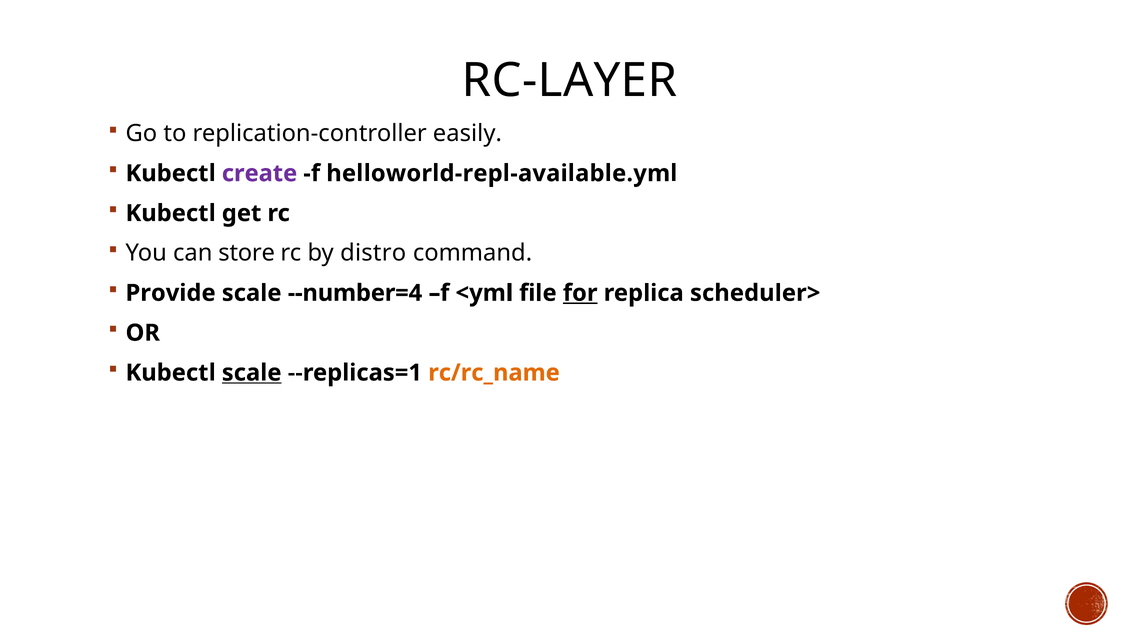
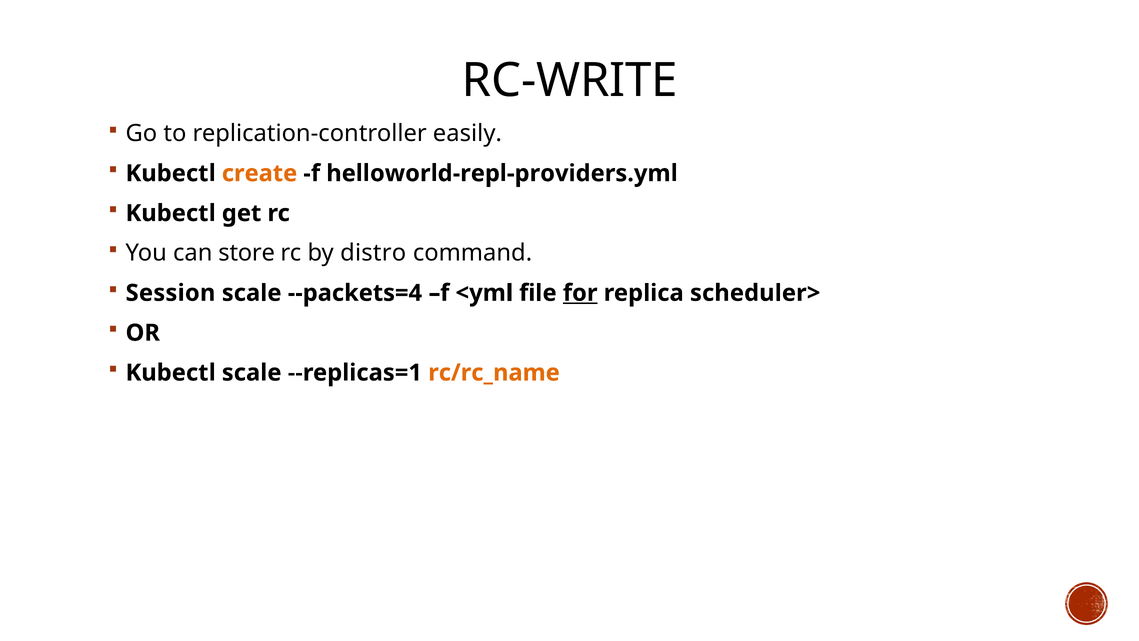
RC-LAYER: RC-LAYER -> RC-WRITE
create colour: purple -> orange
helloworld-repl-available.yml: helloworld-repl-available.yml -> helloworld-repl-providers.yml
Provide: Provide -> Session
--number=4: --number=4 -> --packets=4
scale at (252, 373) underline: present -> none
